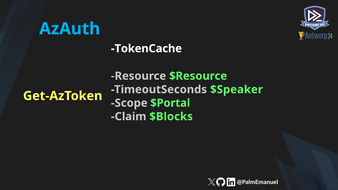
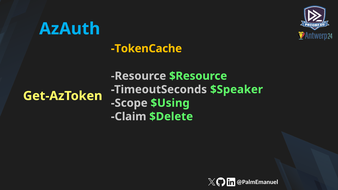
TokenCache colour: white -> yellow
$Portal: $Portal -> $Using
$Blocks: $Blocks -> $Delete
